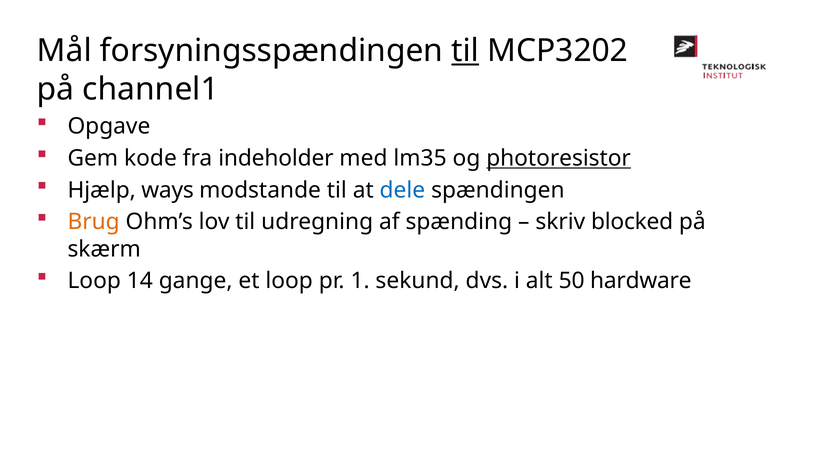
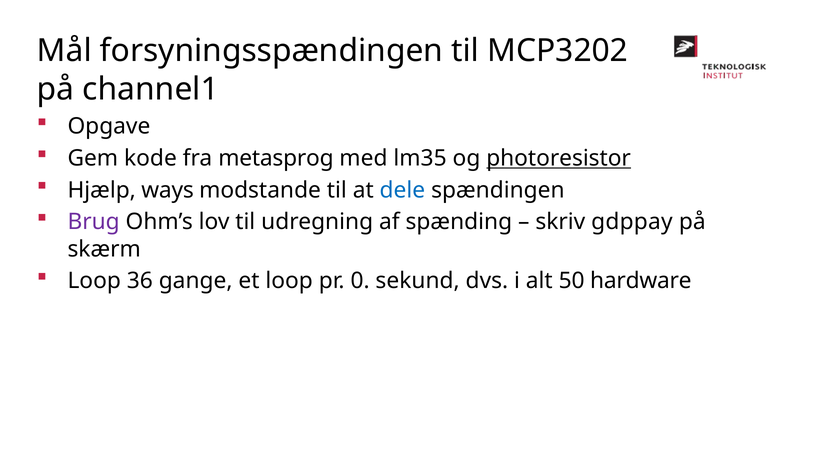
til at (465, 51) underline: present -> none
indeholder: indeholder -> metasprog
Brug colour: orange -> purple
blocked: blocked -> gdppay
14: 14 -> 36
1: 1 -> 0
